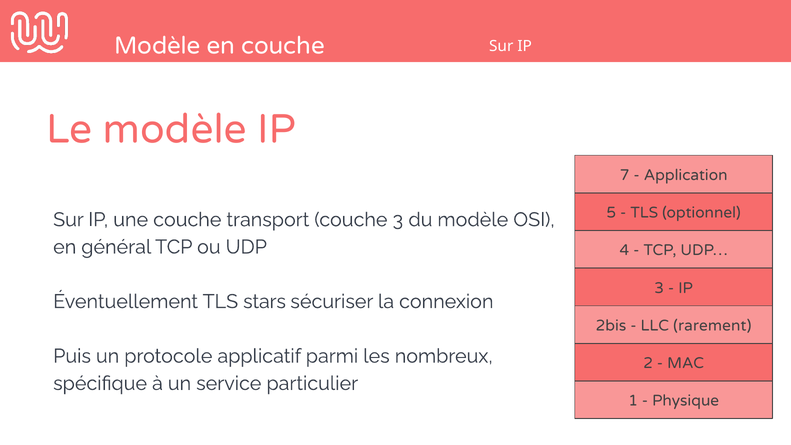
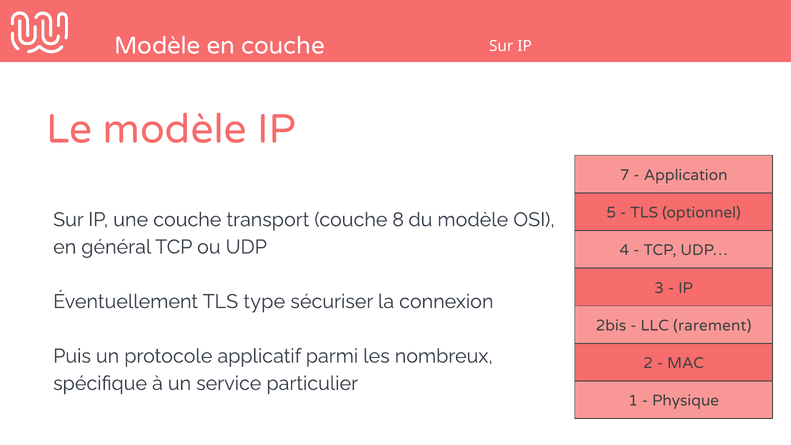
couche 3: 3 -> 8
stars: stars -> type
